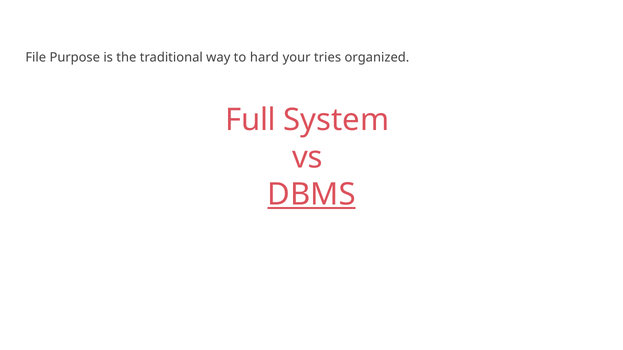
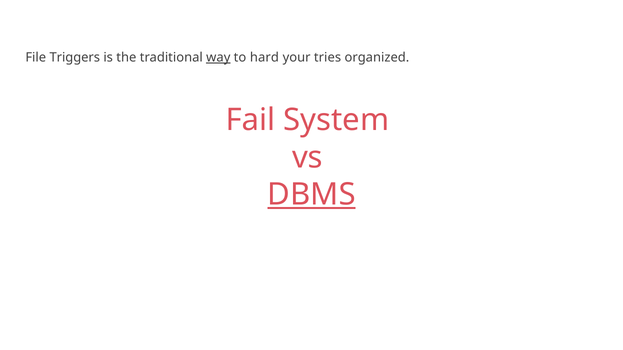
Purpose: Purpose -> Triggers
way underline: none -> present
Full: Full -> Fail
